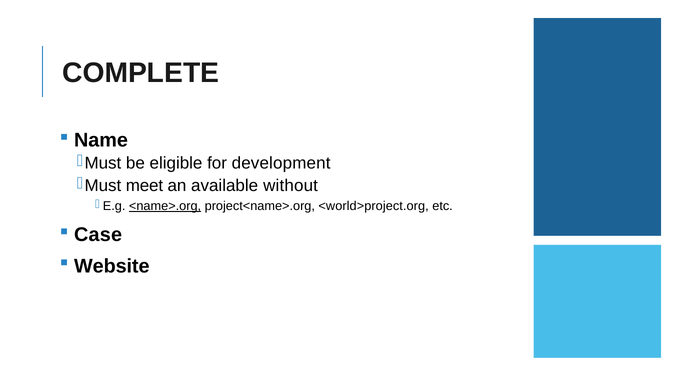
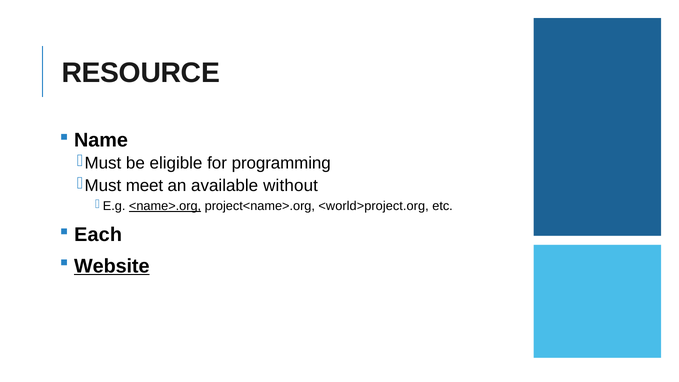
COMPLETE: COMPLETE -> RESOURCE
development: development -> programming
Case: Case -> Each
Website underline: none -> present
